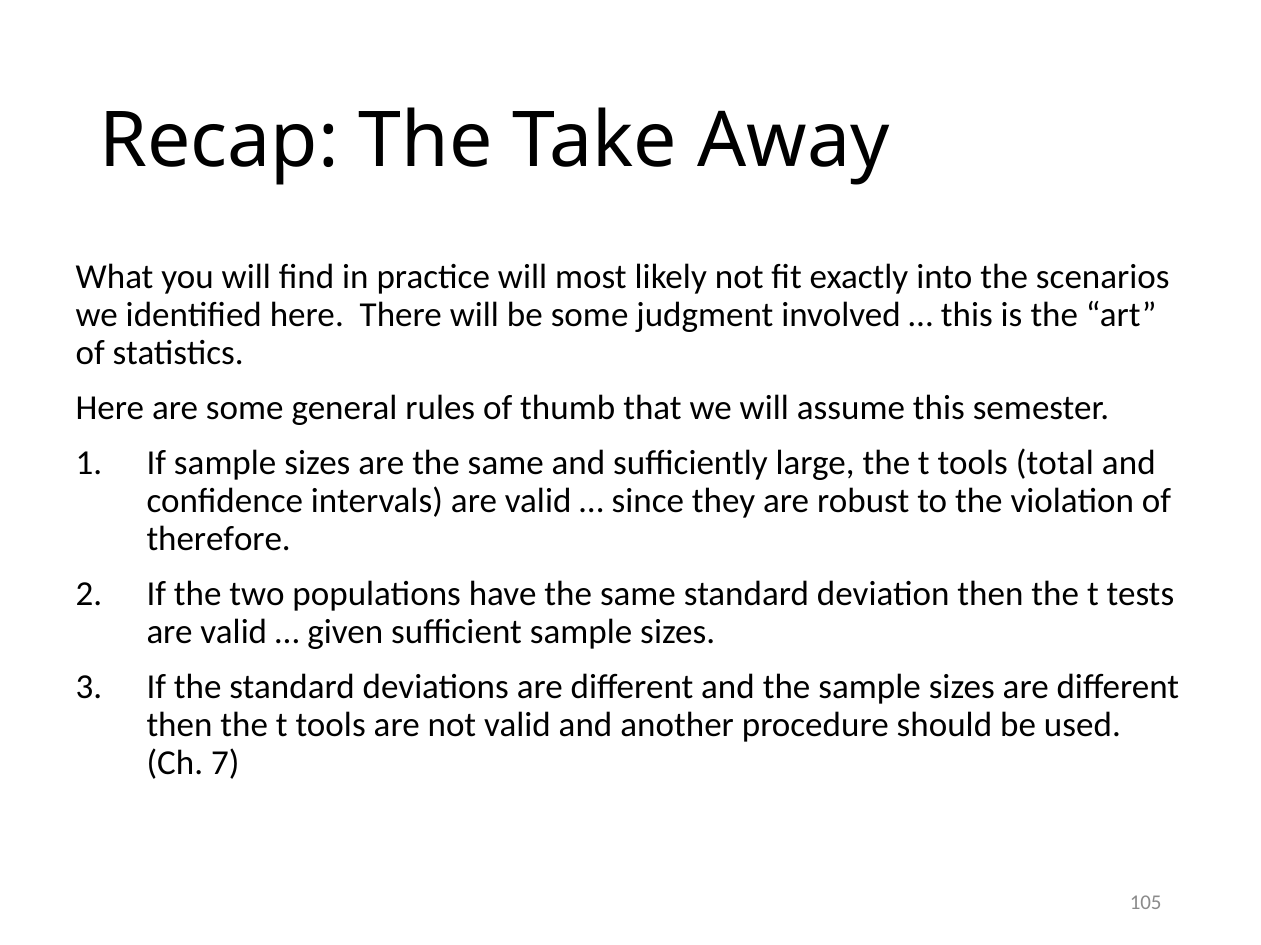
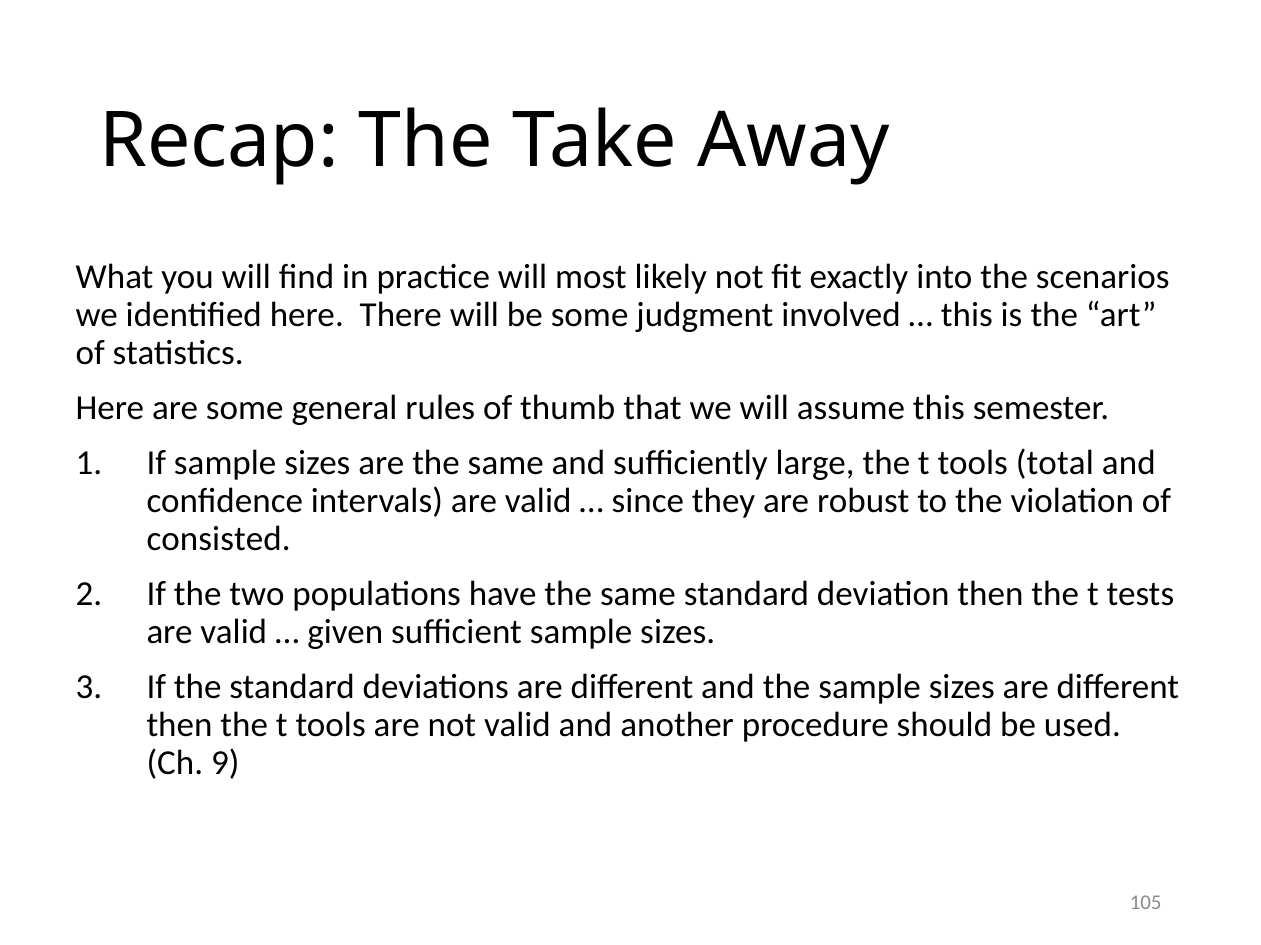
therefore: therefore -> consisted
7: 7 -> 9
